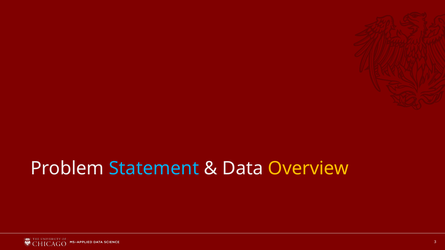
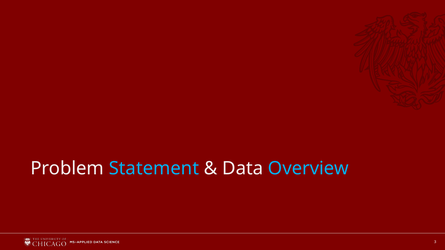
Overview colour: yellow -> light blue
